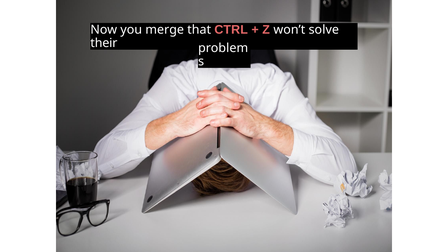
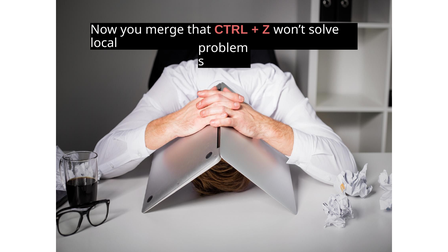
their: their -> local
